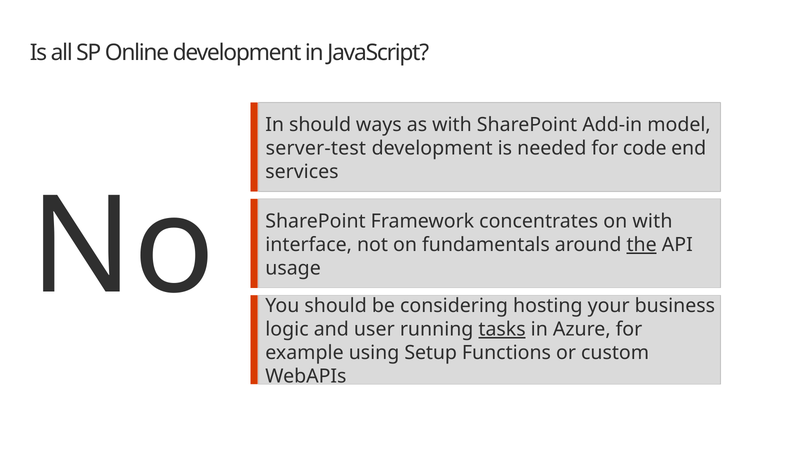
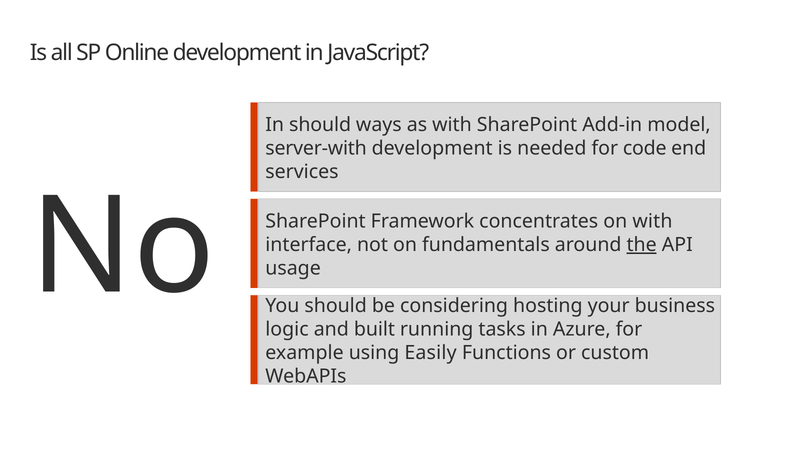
server-test: server-test -> server-with
user: user -> built
tasks underline: present -> none
Setup: Setup -> Easily
